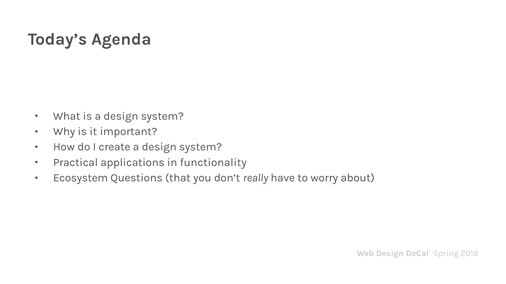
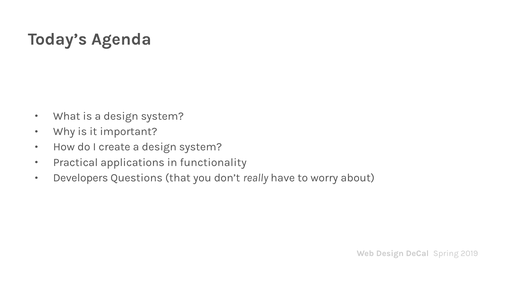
Ecosystem: Ecosystem -> Developers
